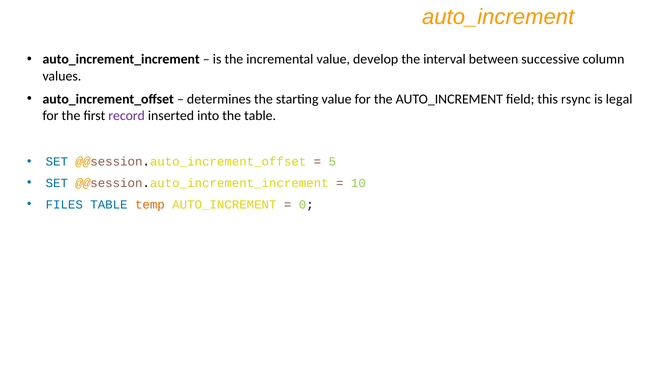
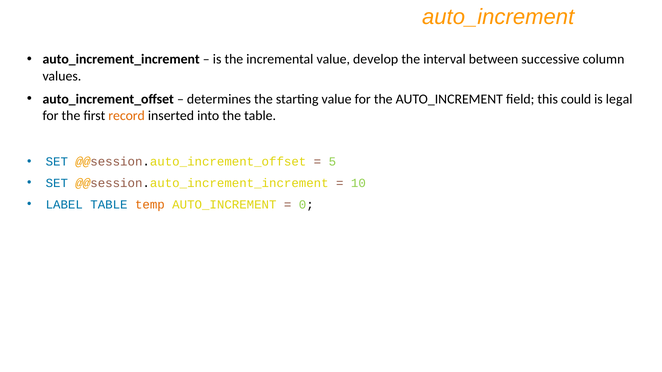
rsync: rsync -> could
record colour: purple -> orange
FILES: FILES -> LABEL
